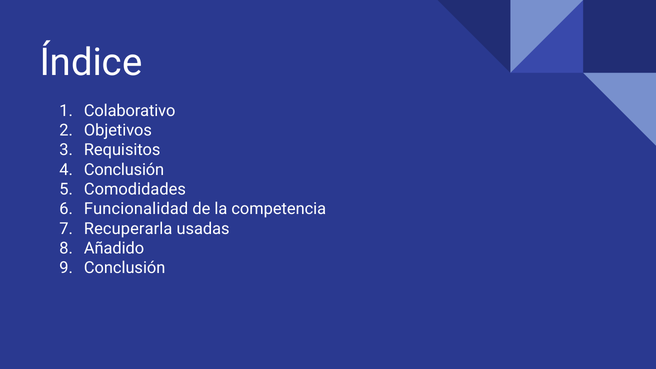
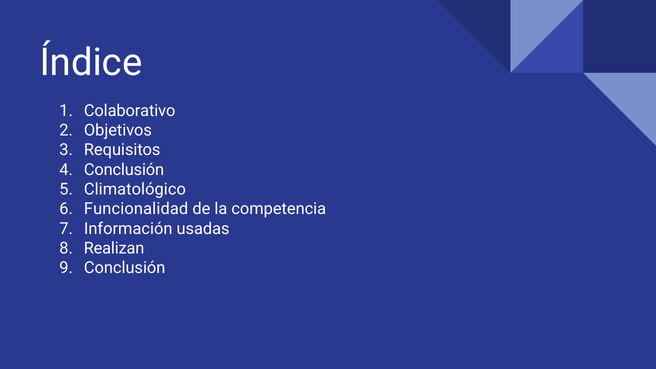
Comodidades: Comodidades -> Climatológico
Recuperarla: Recuperarla -> Información
Añadido: Añadido -> Realizan
